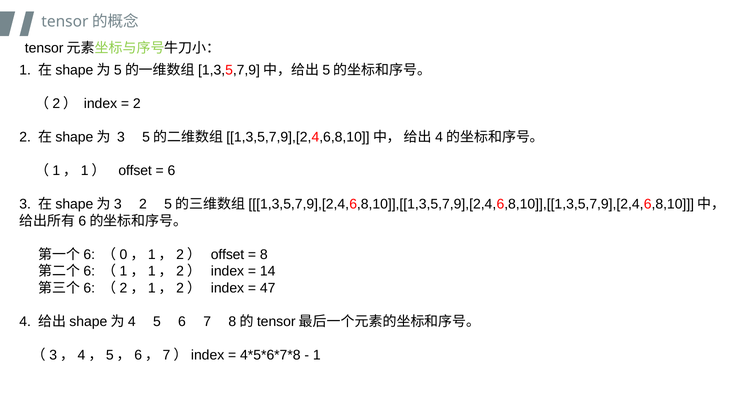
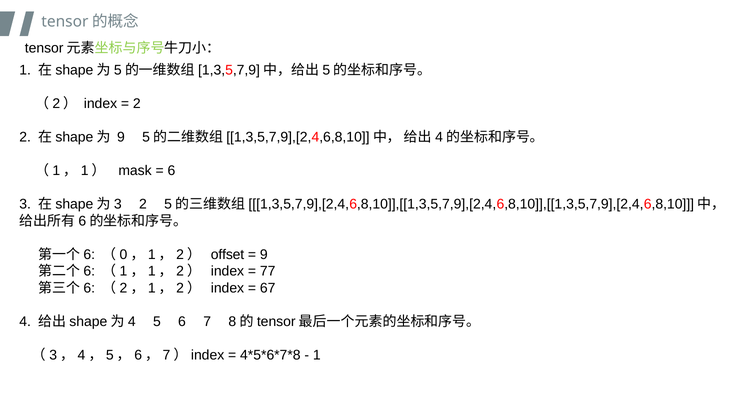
3 at (121, 137): 3 -> 9
（1，1） offset: offset -> mask
8 at (264, 254): 8 -> 9
14: 14 -> 77
47: 47 -> 67
